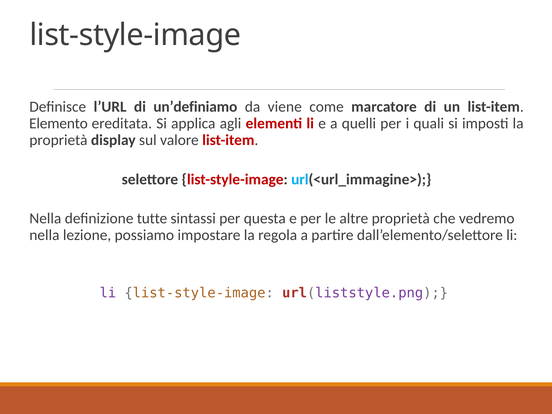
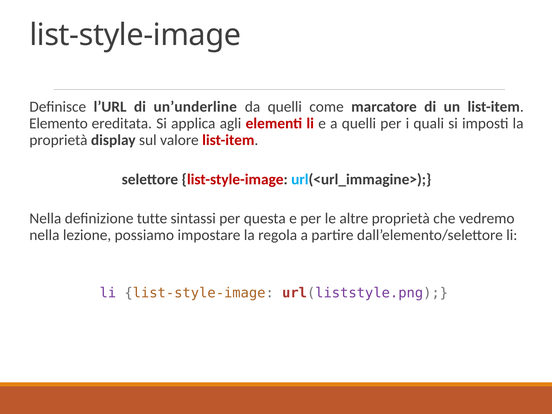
un’definiamo: un’definiamo -> un’underline
da viene: viene -> quelli
